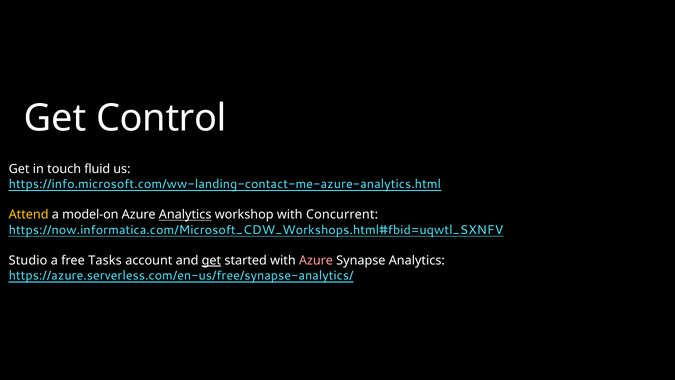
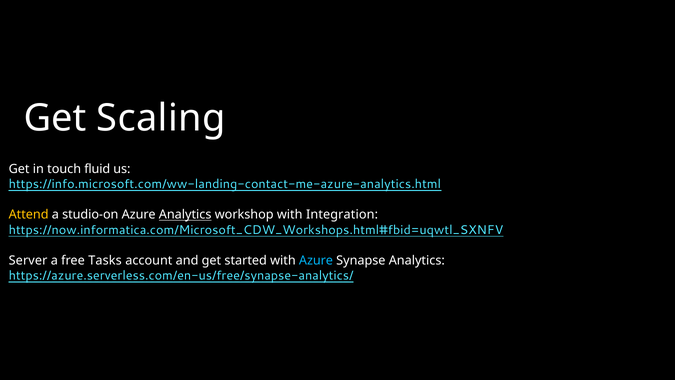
Control: Control -> Scaling
model-on: model-on -> studio-on
Concurrent: Concurrent -> Integration
Studio: Studio -> Server
get at (211, 260) underline: present -> none
Azure at (316, 260) colour: pink -> light blue
